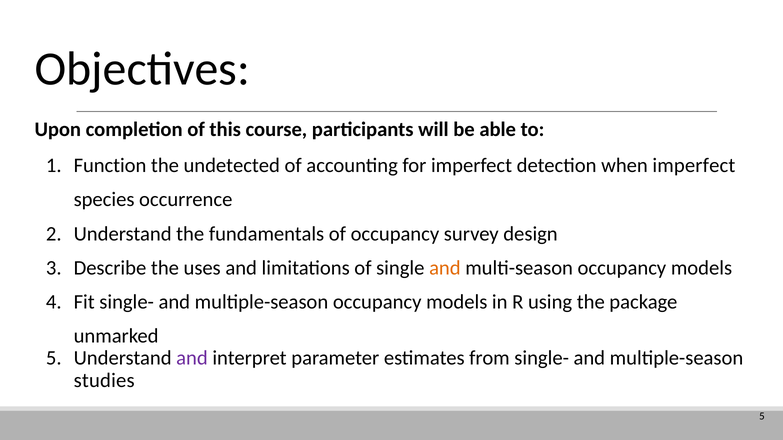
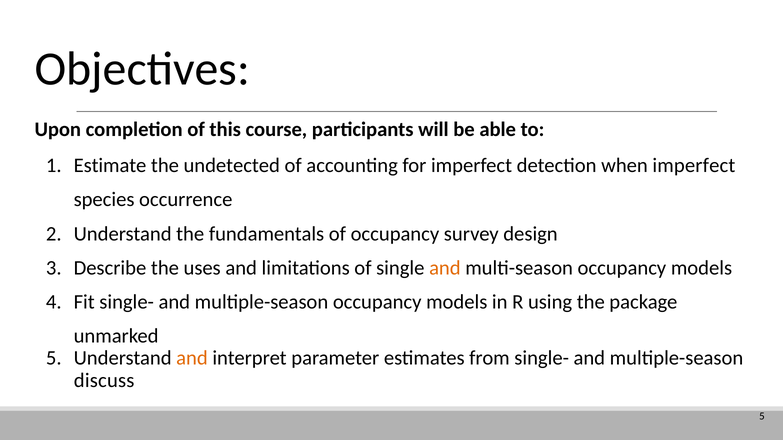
Function: Function -> Estimate
and at (192, 358) colour: purple -> orange
studies: studies -> discuss
